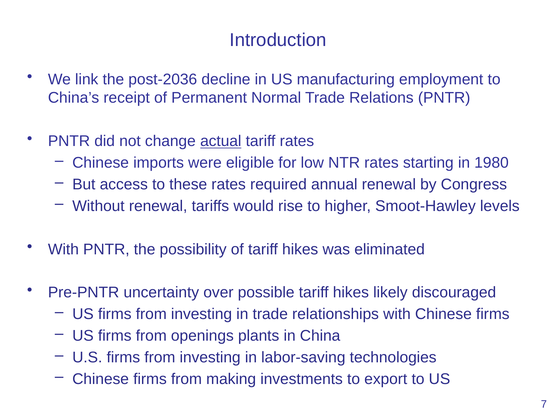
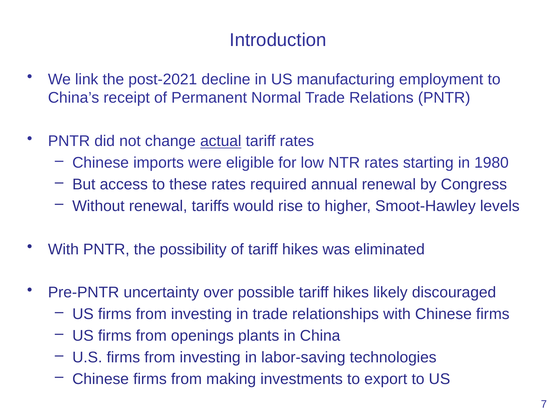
post-2036: post-2036 -> post-2021
